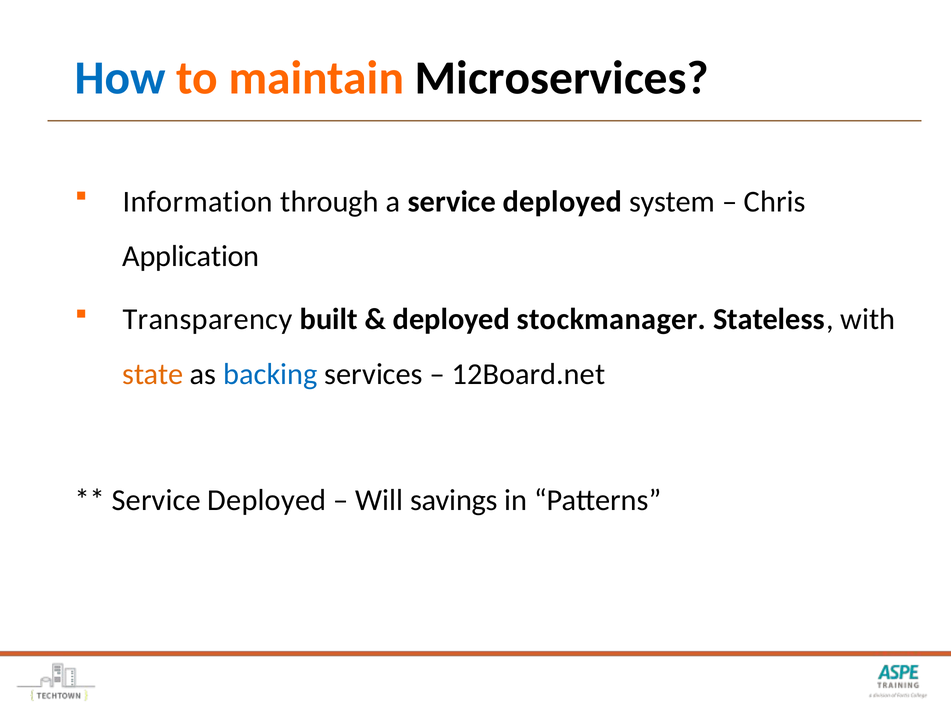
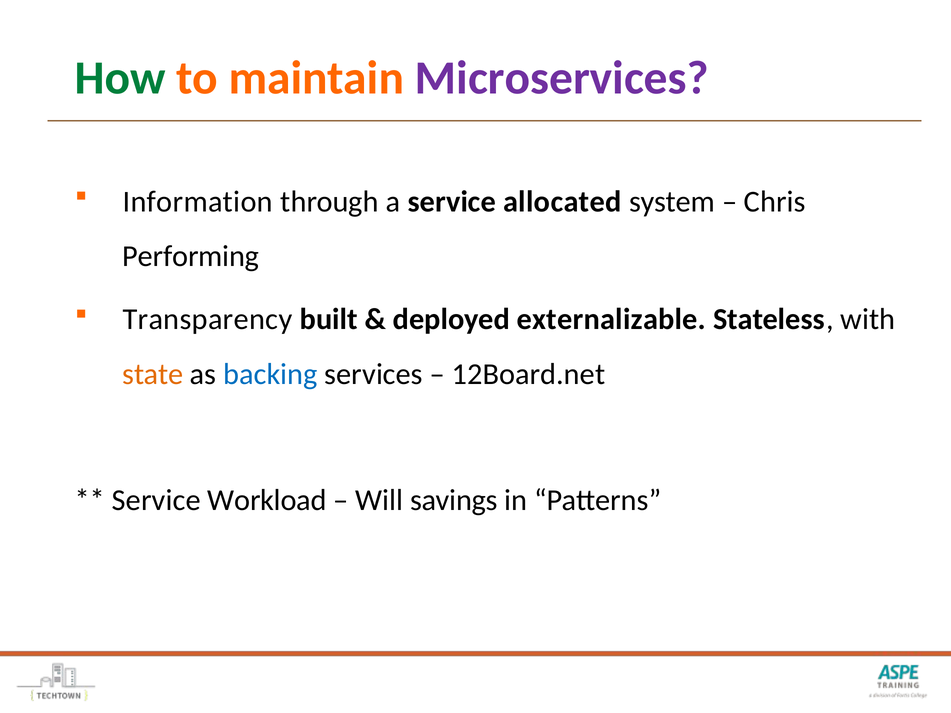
How colour: blue -> green
Microservices colour: black -> purple
a service deployed: deployed -> allocated
Application: Application -> Performing
stockmanager: stockmanager -> externalizable
Deployed at (267, 500): Deployed -> Workload
